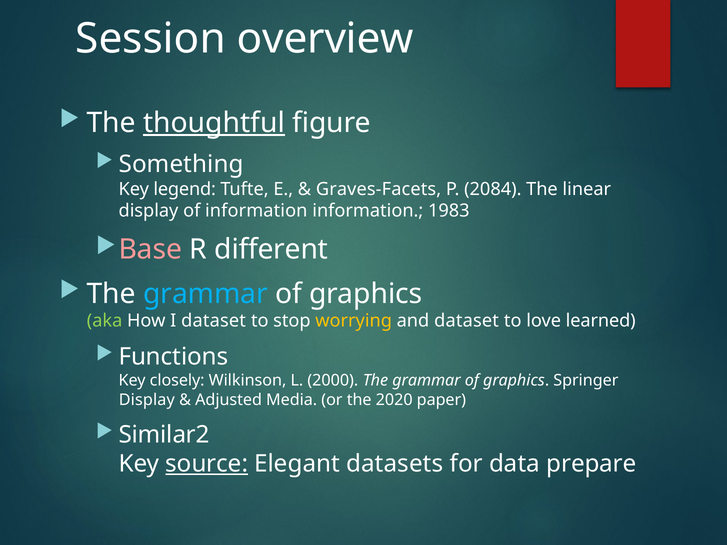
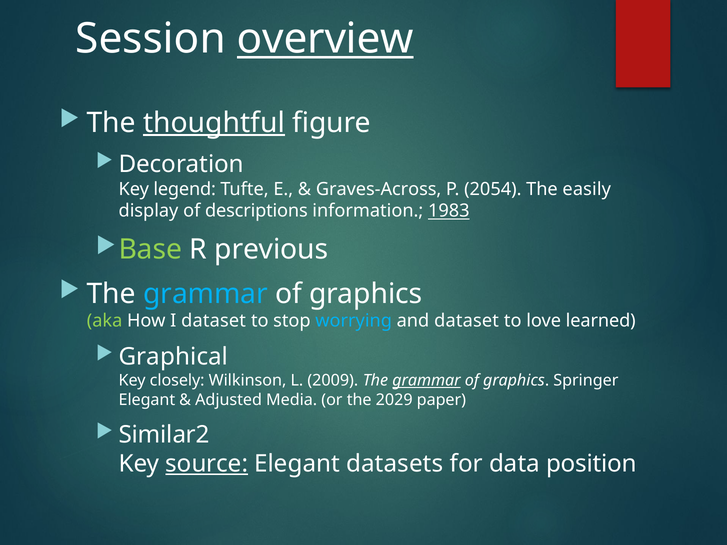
overview underline: none -> present
Something: Something -> Decoration
Graves-Facets: Graves-Facets -> Graves-Across
2084: 2084 -> 2054
linear: linear -> easily
of information: information -> descriptions
1983 underline: none -> present
Base colour: pink -> light green
different: different -> previous
worrying colour: yellow -> light blue
Functions: Functions -> Graphical
2000: 2000 -> 2009
grammar at (426, 381) underline: none -> present
Display at (147, 400): Display -> Elegant
2020: 2020 -> 2029
prepare: prepare -> position
